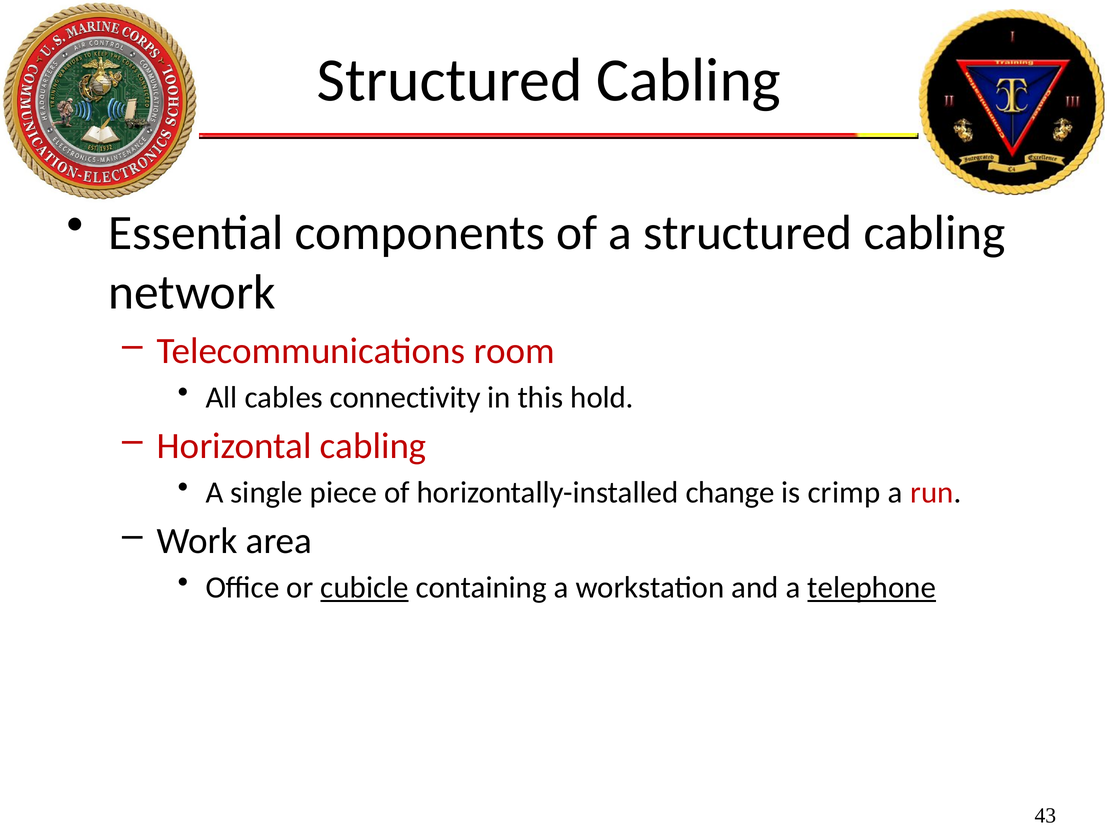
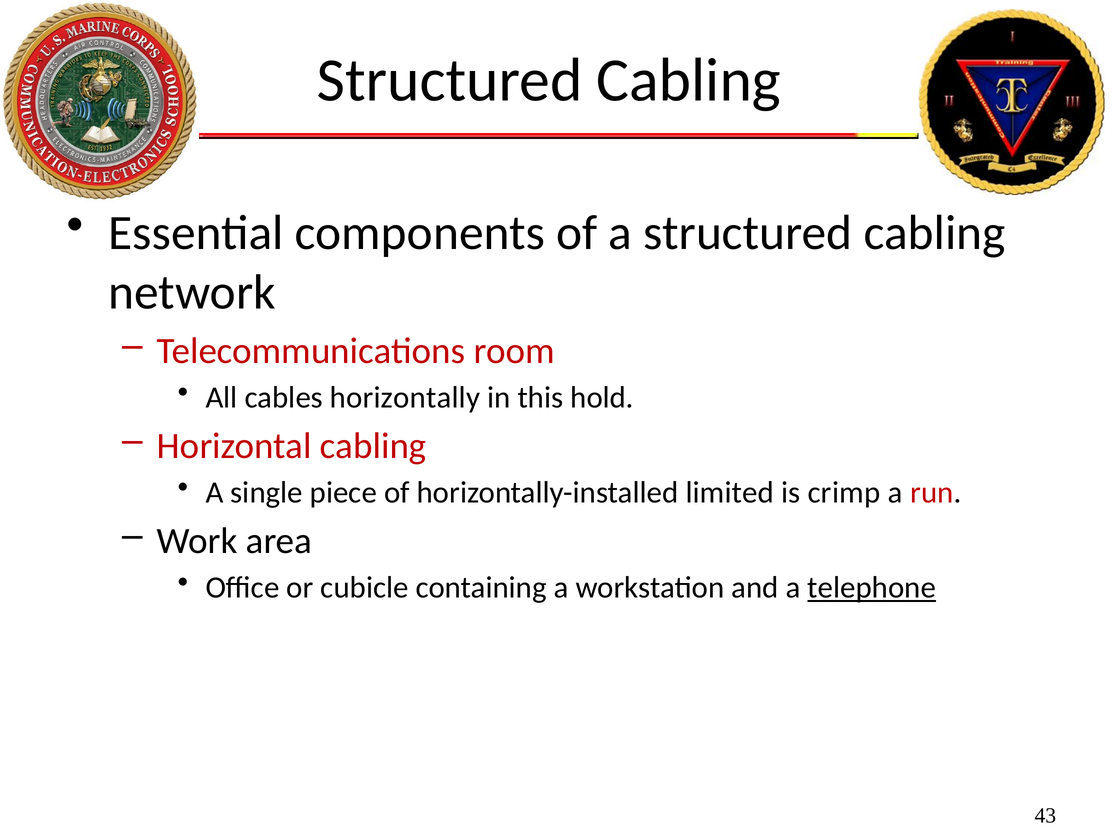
connectivity: connectivity -> horizontally
change: change -> limited
cubicle underline: present -> none
